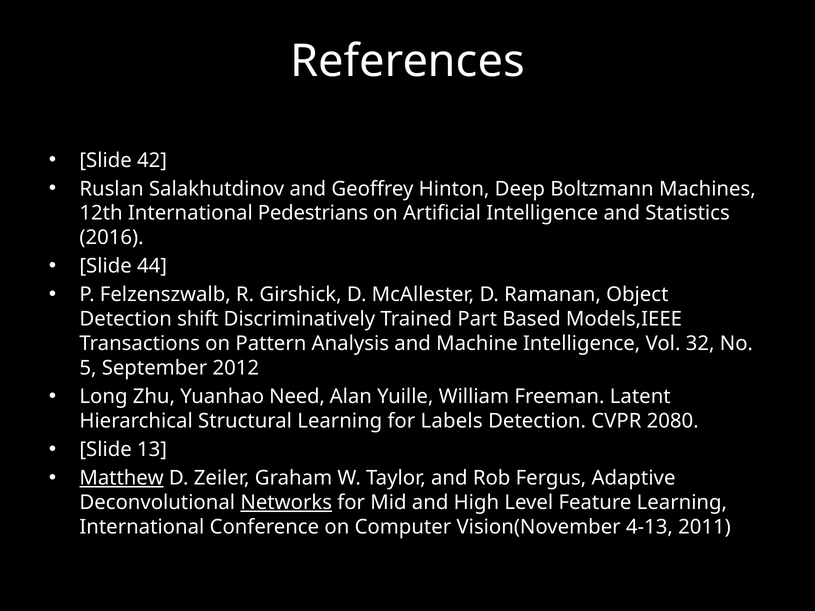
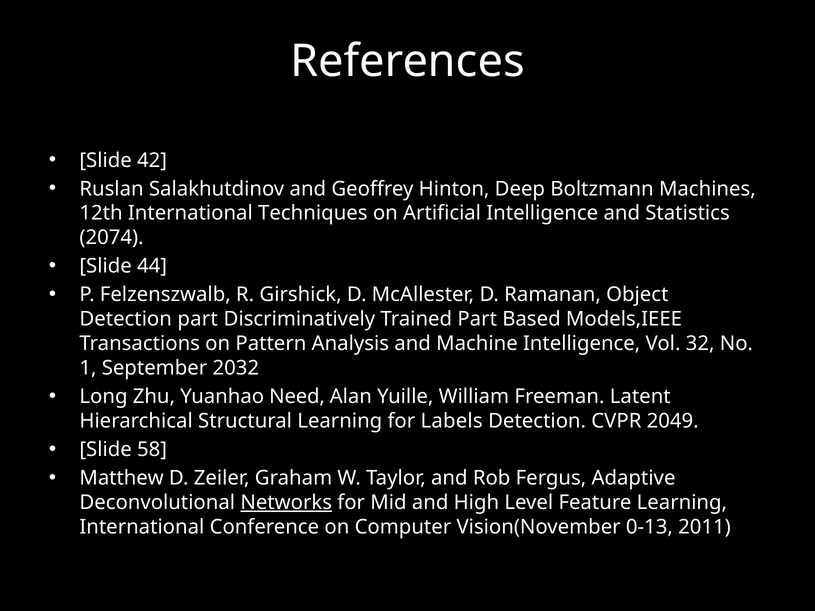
Pedestrians: Pedestrians -> Techniques
2016: 2016 -> 2074
Detection shift: shift -> part
5: 5 -> 1
2012: 2012 -> 2032
2080: 2080 -> 2049
13: 13 -> 58
Matthew underline: present -> none
4-13: 4-13 -> 0-13
